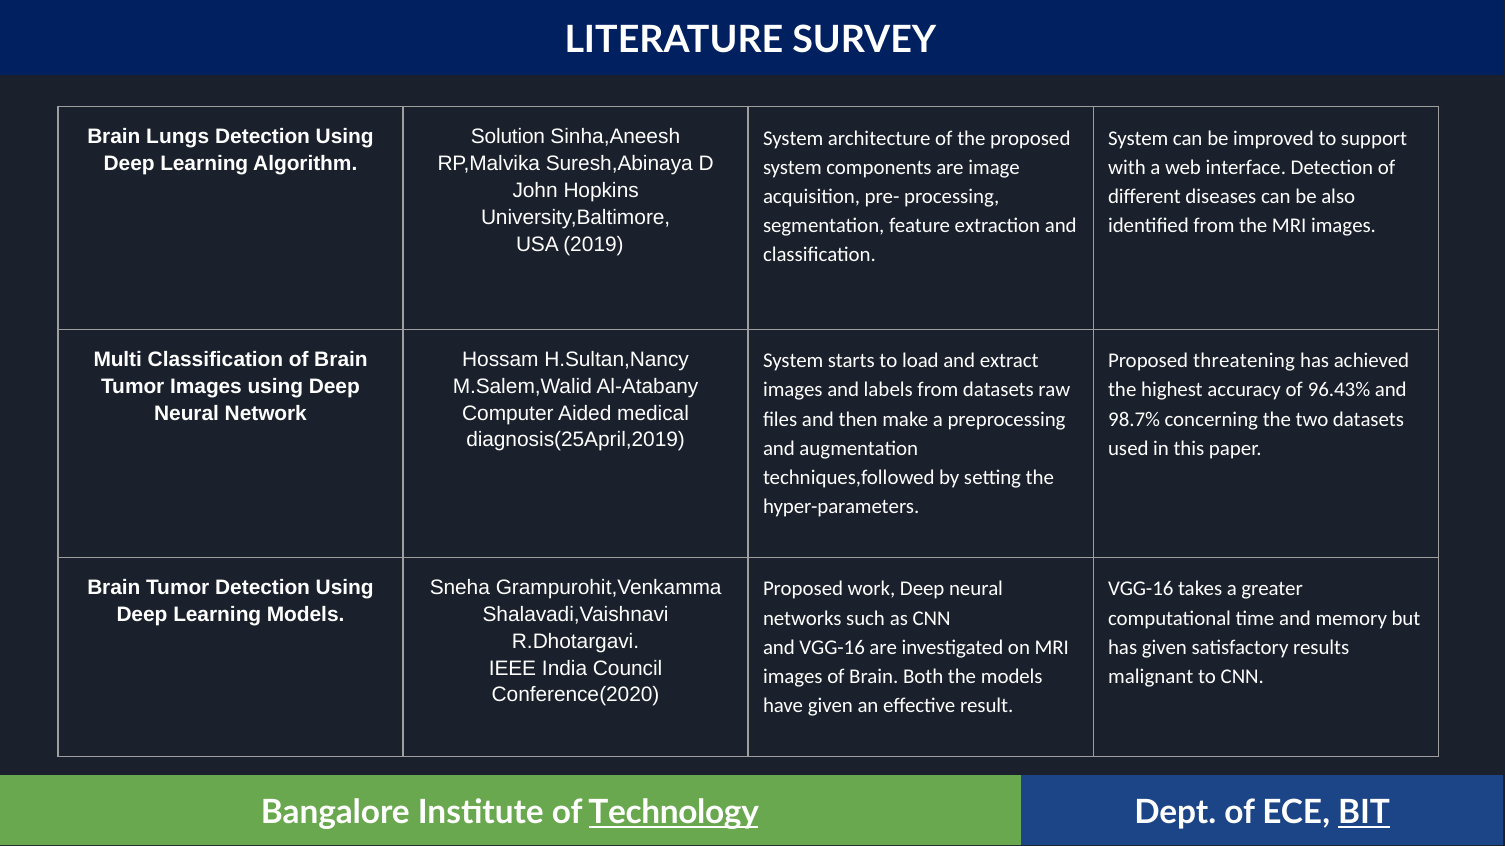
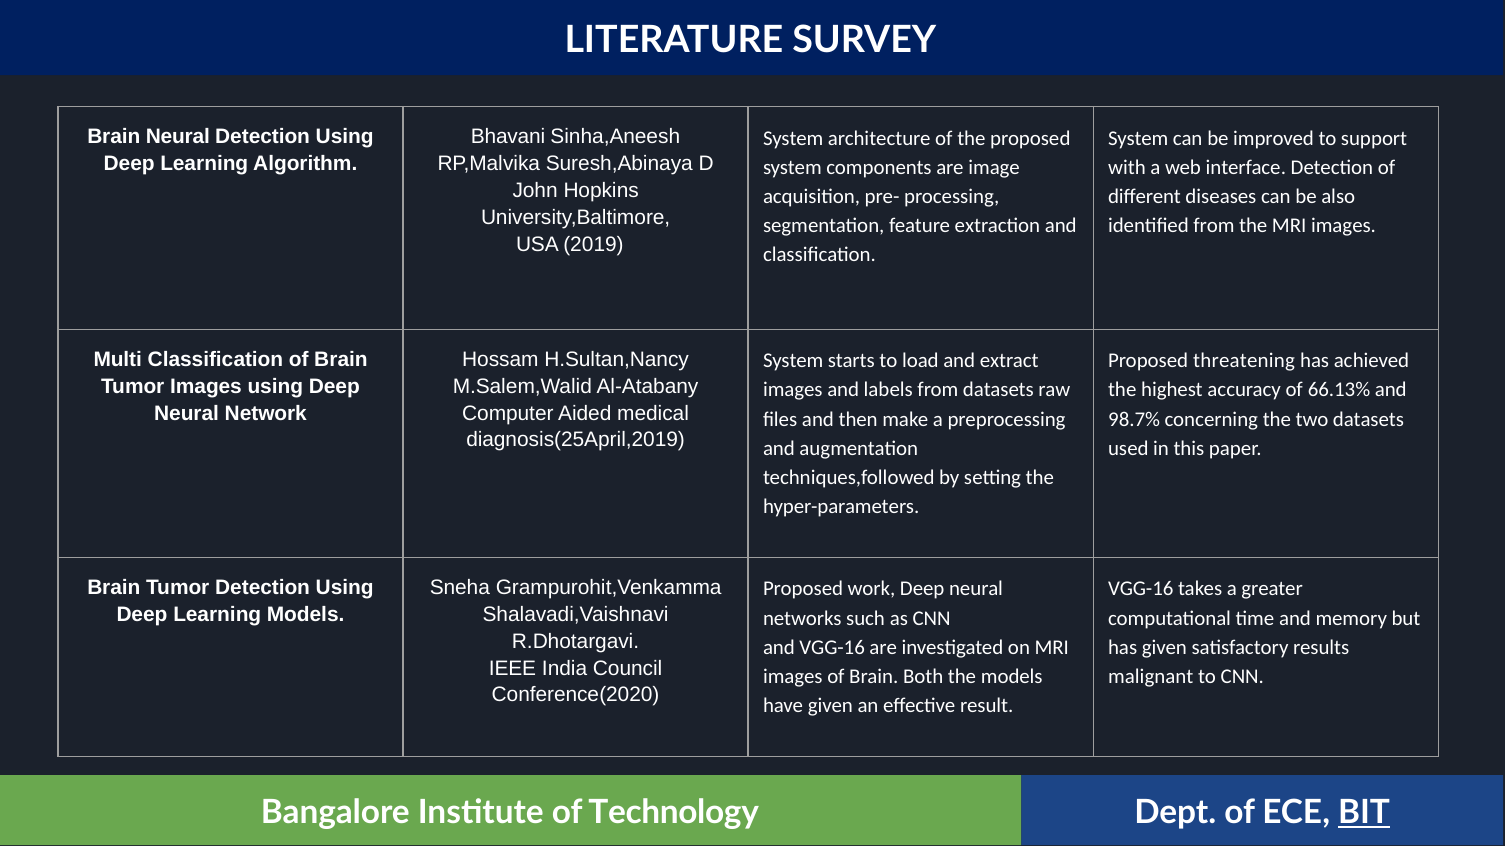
Brain Lungs: Lungs -> Neural
Solution: Solution -> Bhavani
96.43%: 96.43% -> 66.13%
Technology underline: present -> none
